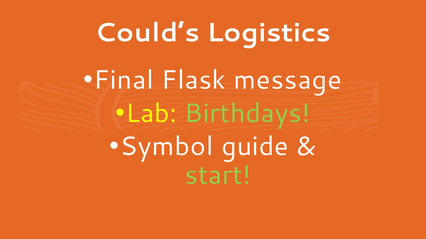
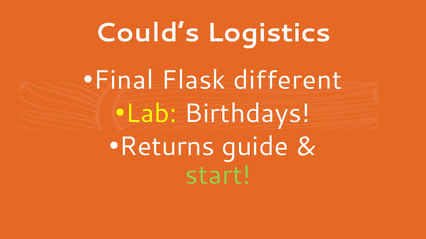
message: message -> different
Birthdays colour: light green -> white
Symbol: Symbol -> Returns
